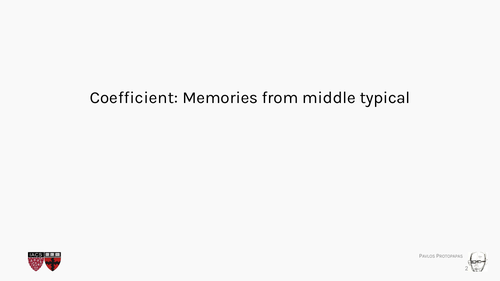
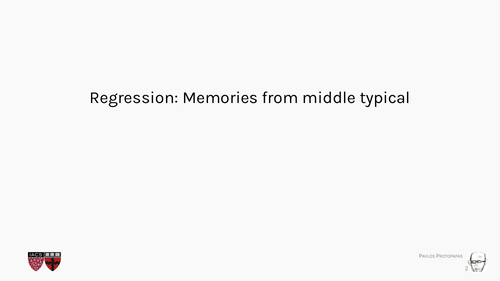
Coefficient: Coefficient -> Regression
